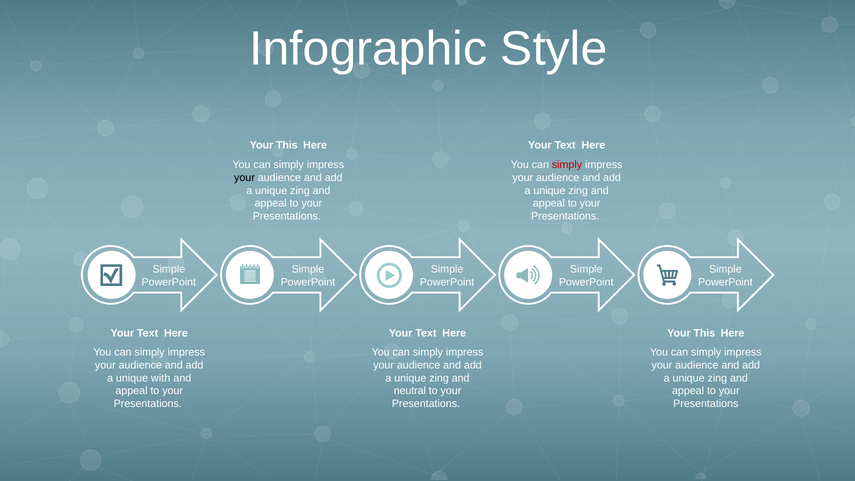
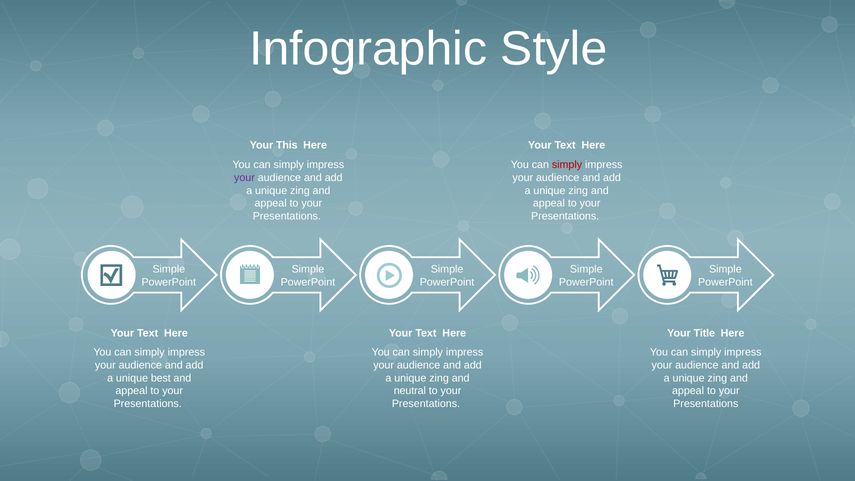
your at (244, 178) colour: black -> purple
This at (704, 333): This -> Title
with: with -> best
